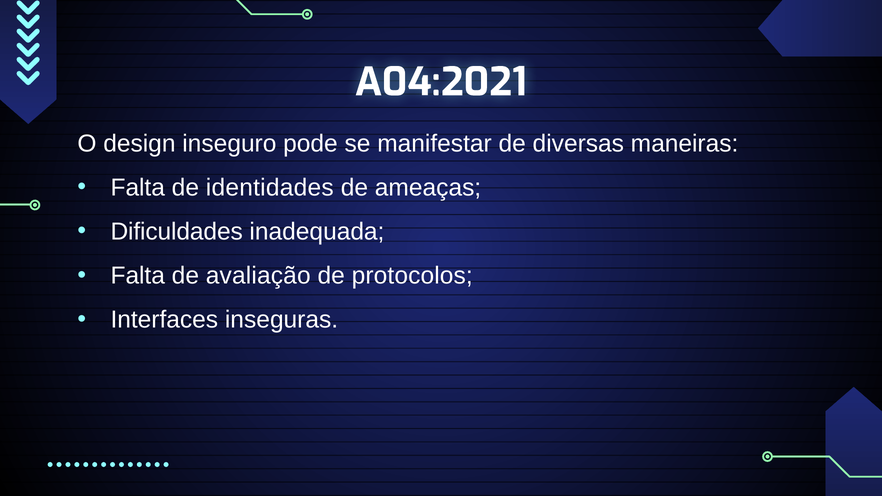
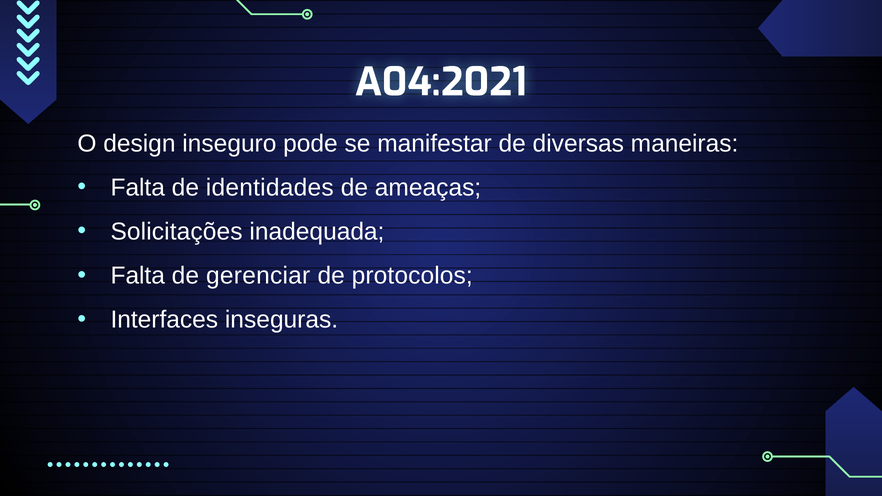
Dificuldades: Dificuldades -> Solicitações
avaliação: avaliação -> gerenciar
